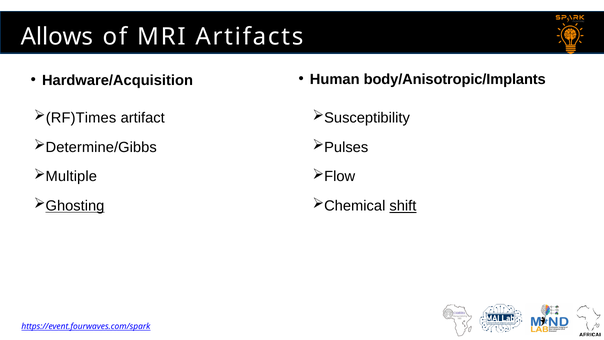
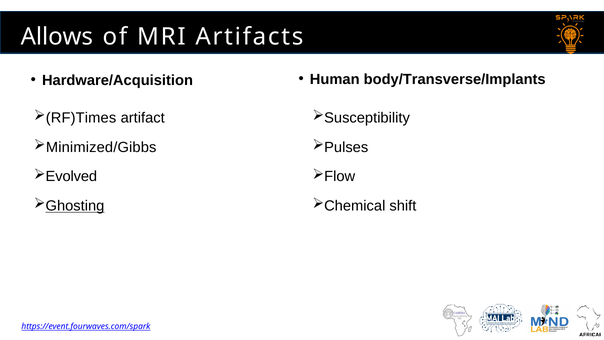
body/Anisotropic/Implants: body/Anisotropic/Implants -> body/Transverse/Implants
Determine/Gibbs: Determine/Gibbs -> Minimized/Gibbs
Multiple: Multiple -> Evolved
shift underline: present -> none
